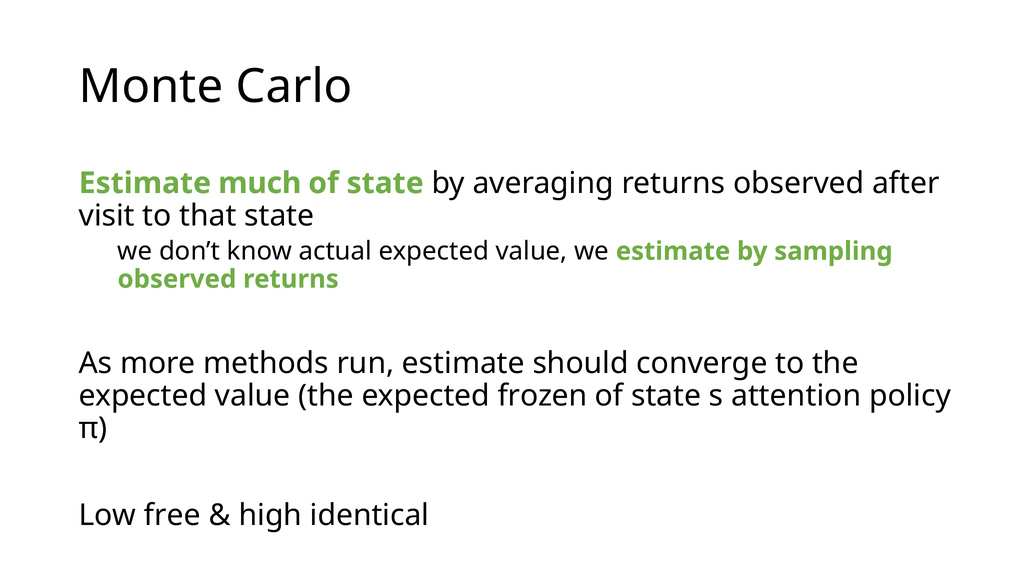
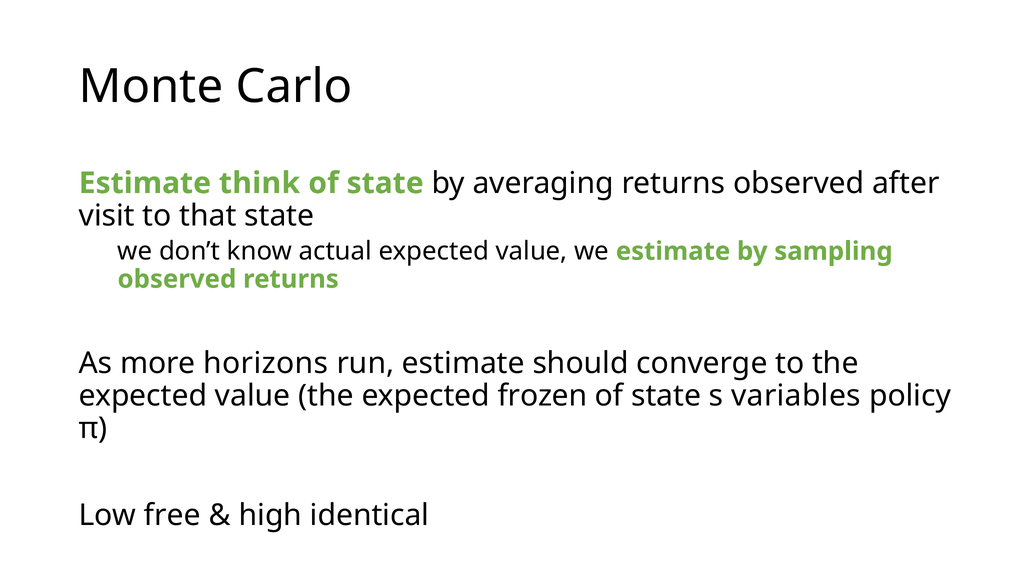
much: much -> think
methods: methods -> horizons
attention: attention -> variables
